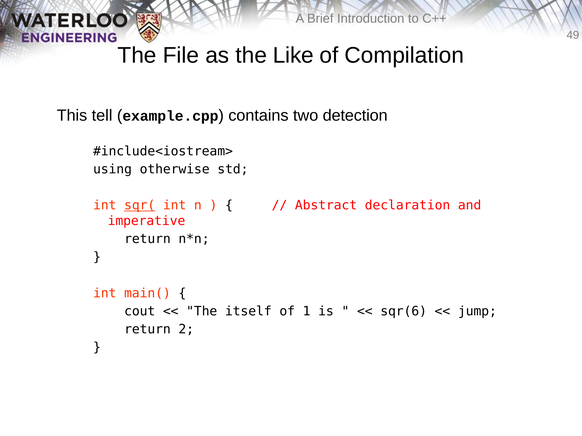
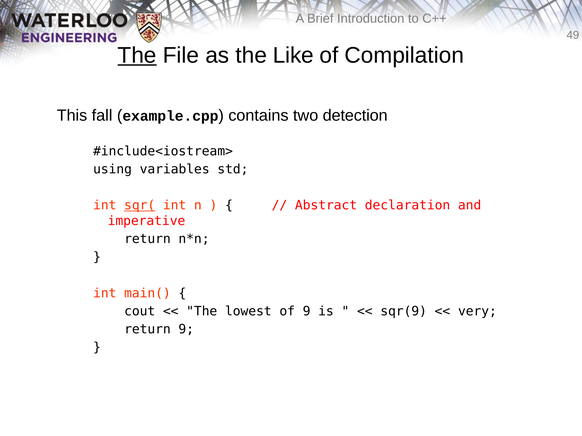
The at (137, 55) underline: none -> present
tell: tell -> fall
otherwise: otherwise -> variables
itself: itself -> lowest
of 1: 1 -> 9
sqr(6: sqr(6 -> sqr(9
jump: jump -> very
return 2: 2 -> 9
